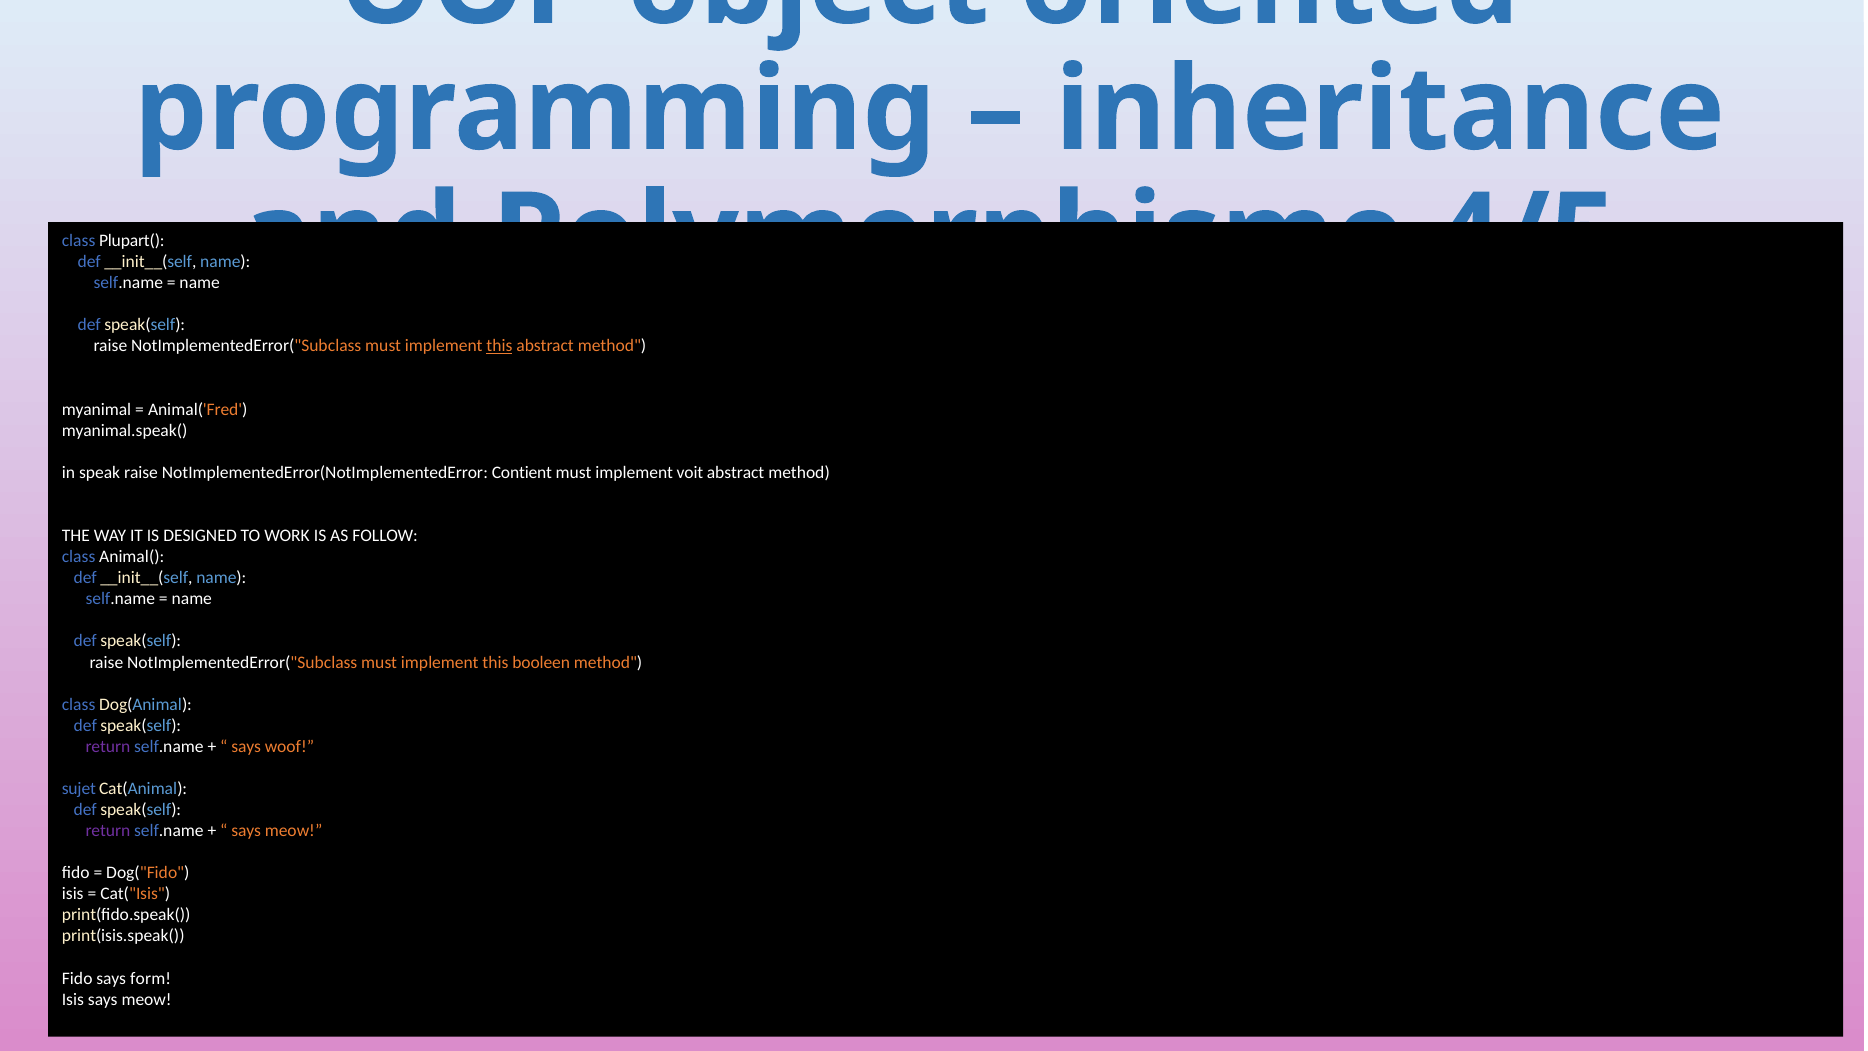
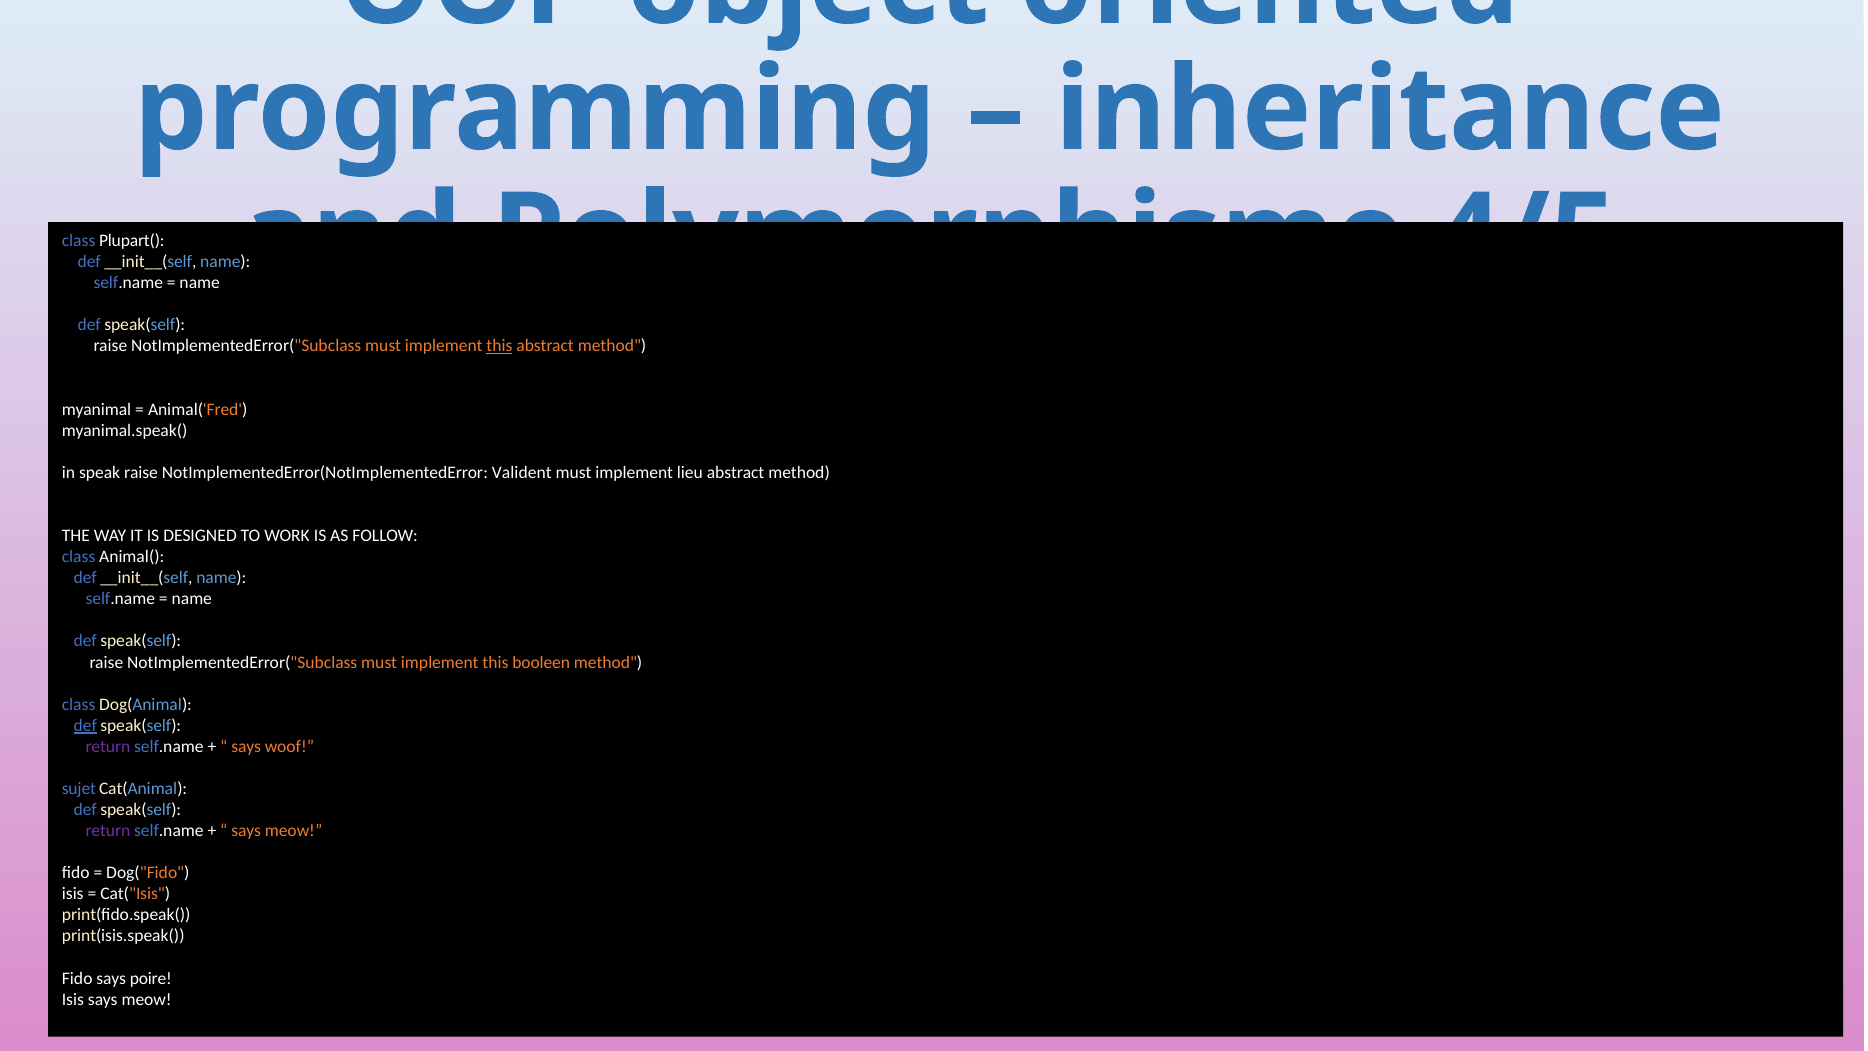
Contient: Contient -> Valident
voit: voit -> lieu
def at (85, 725) underline: none -> present
form: form -> poire
